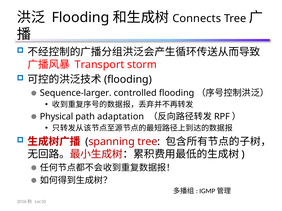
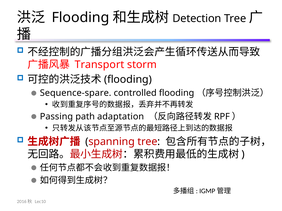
Connects: Connects -> Detection
Sequence-larger: Sequence-larger -> Sequence-spare
Physical: Physical -> Passing
